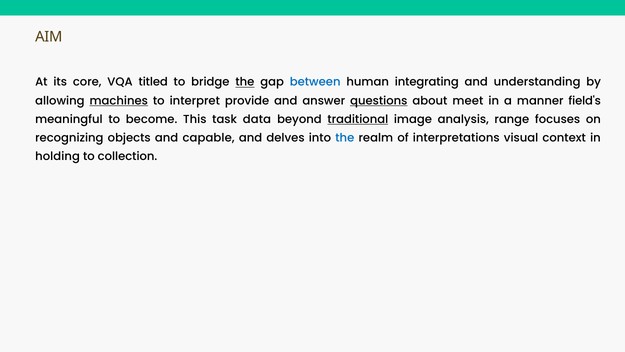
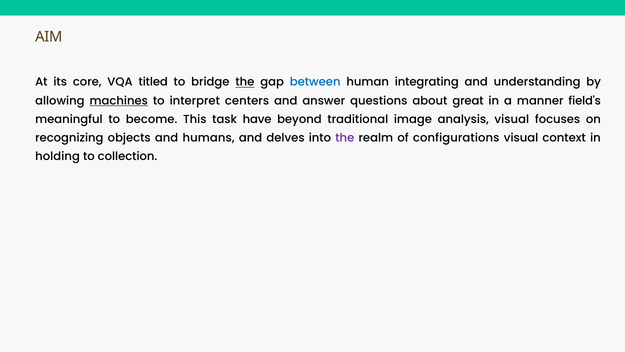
provide: provide -> centers
questions underline: present -> none
meet: meet -> great
data: data -> have
traditional underline: present -> none
analysis range: range -> visual
capable: capable -> humans
the at (345, 138) colour: blue -> purple
interpretations: interpretations -> configurations
